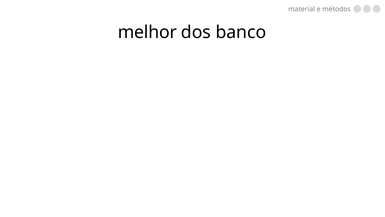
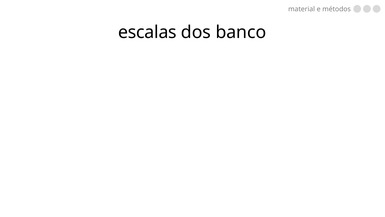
melhor: melhor -> escalas
